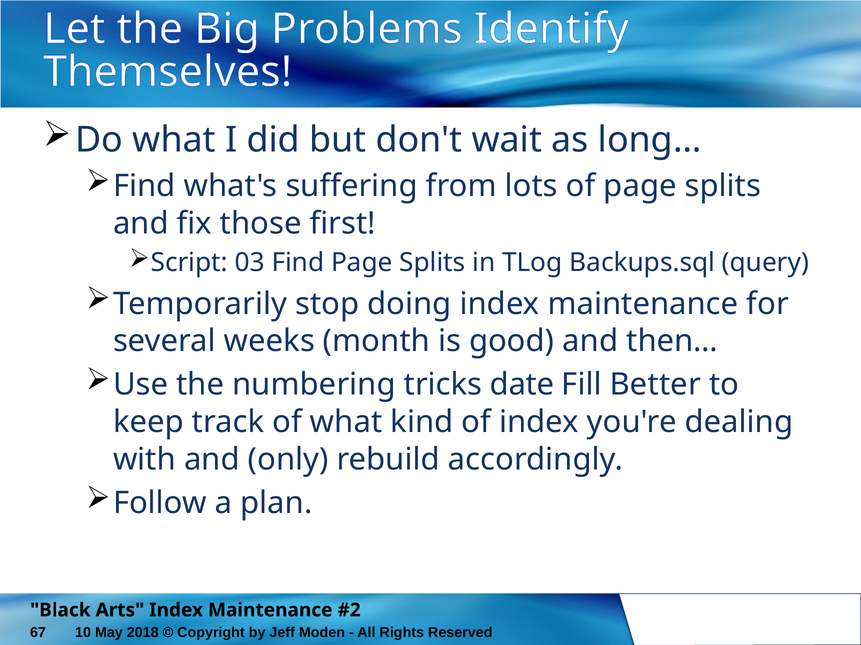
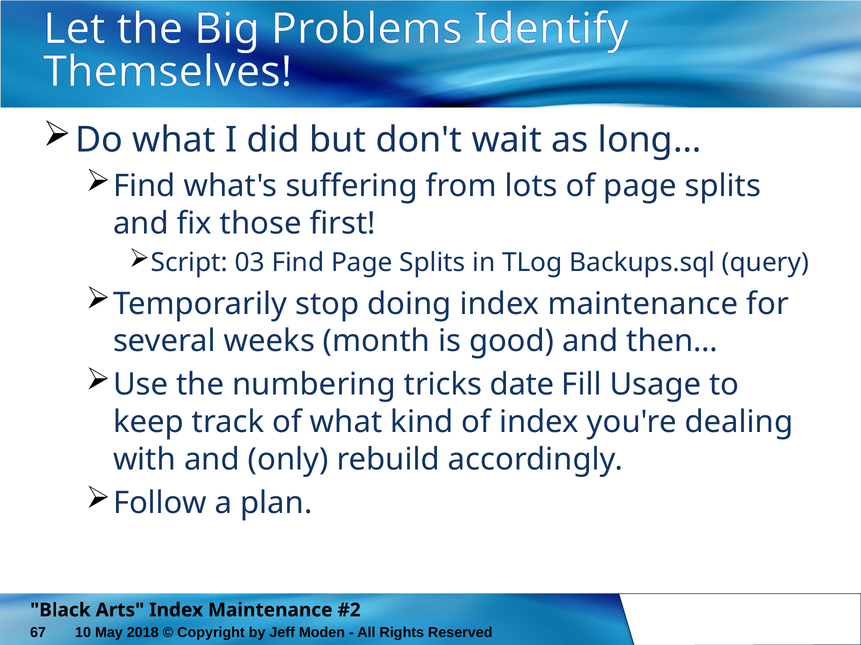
Better: Better -> Usage
